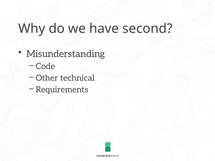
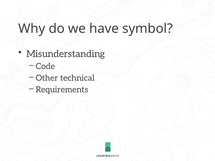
second: second -> symbol
